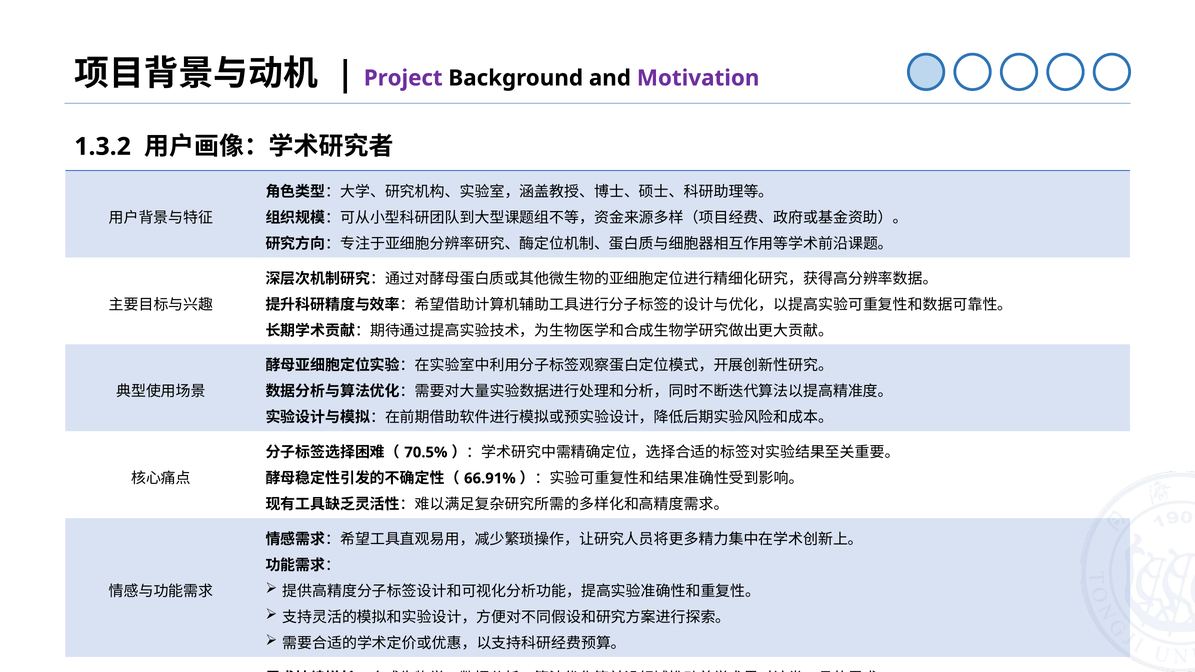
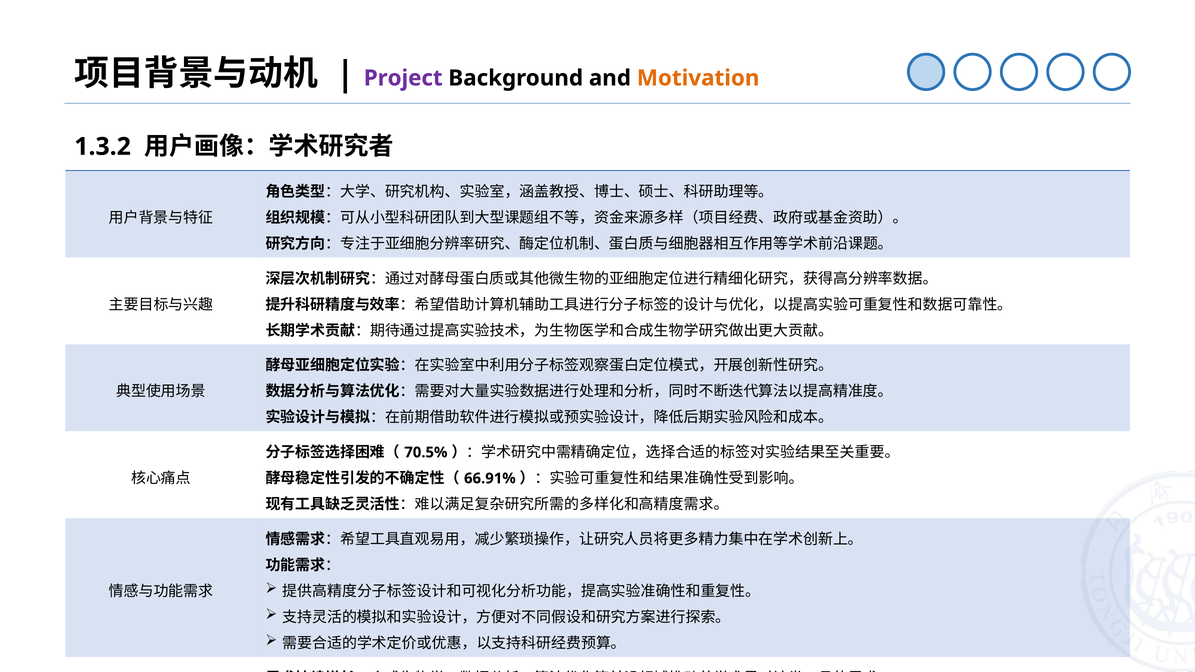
Motivation colour: purple -> orange
